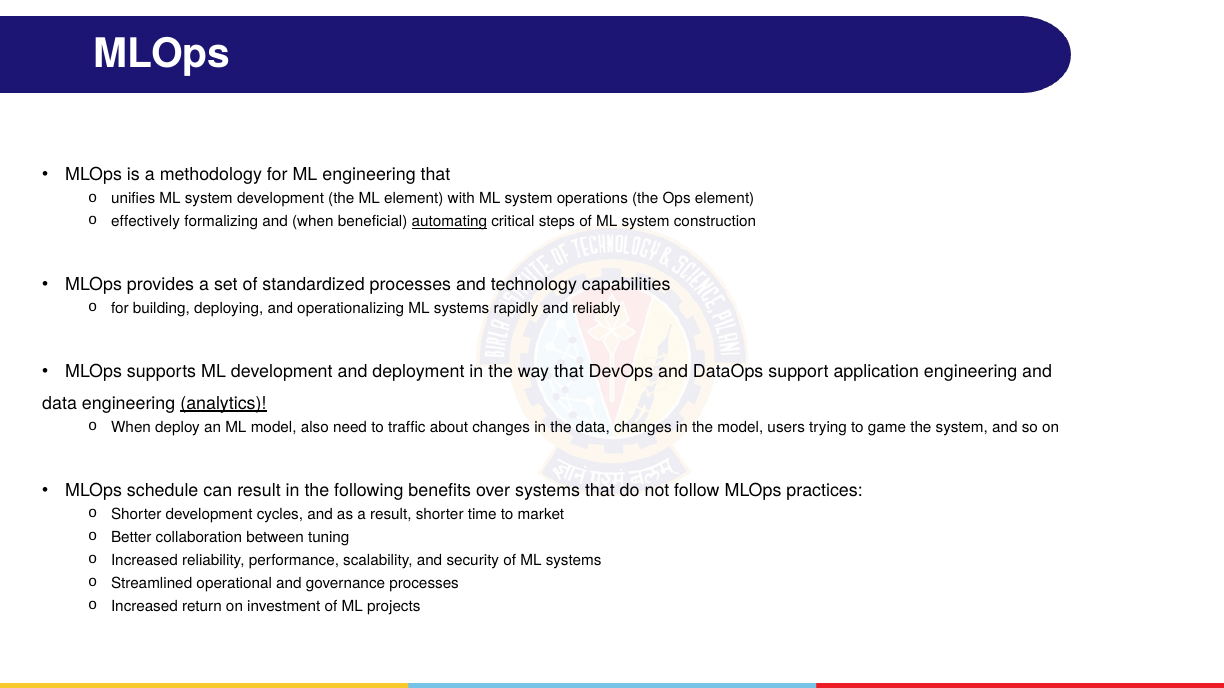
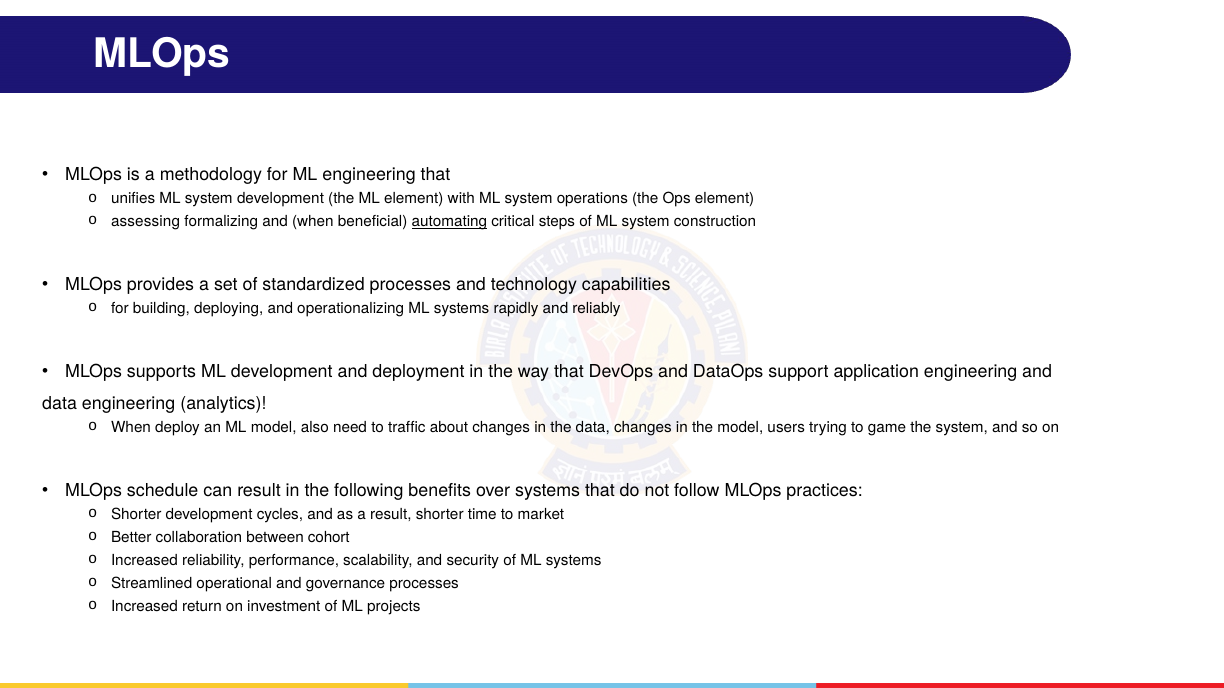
effectively: effectively -> assessing
analytics underline: present -> none
tuning: tuning -> cohort
